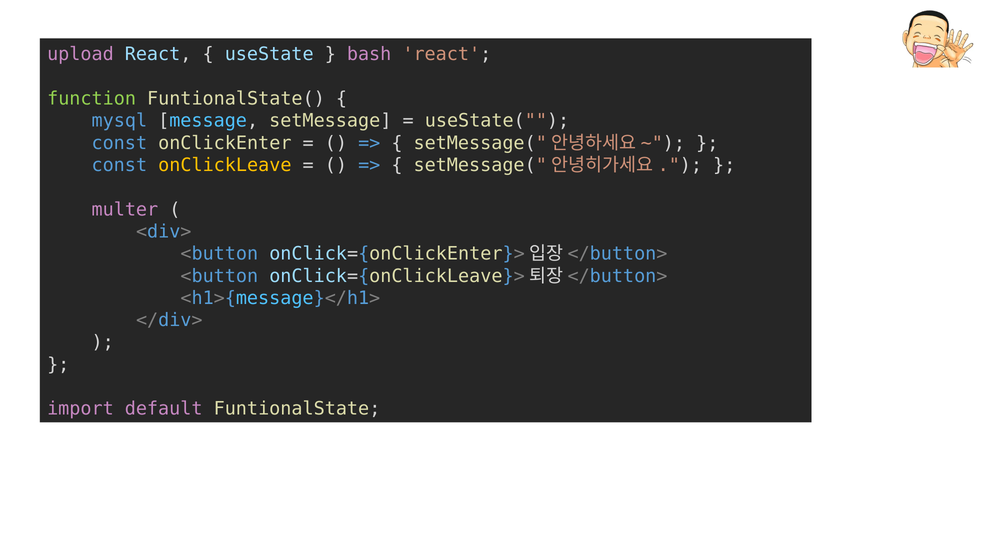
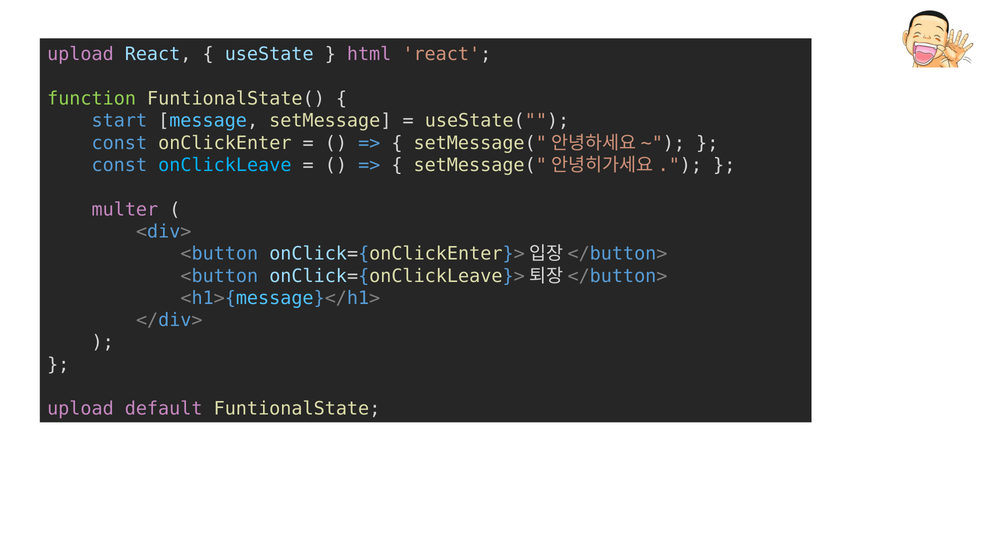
bash: bash -> html
mysql: mysql -> start
onClickLeave colour: yellow -> light blue
import at (80, 409): import -> upload
